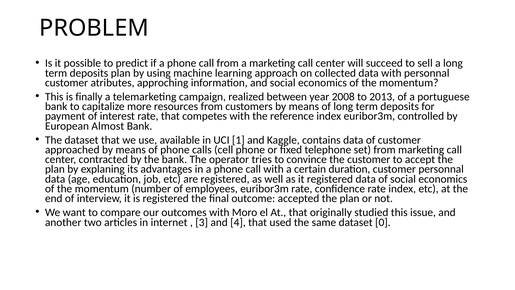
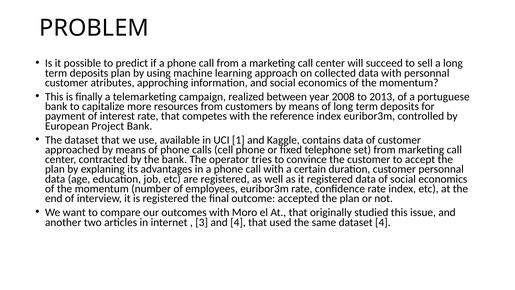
Almost: Almost -> Project
dataset 0: 0 -> 4
